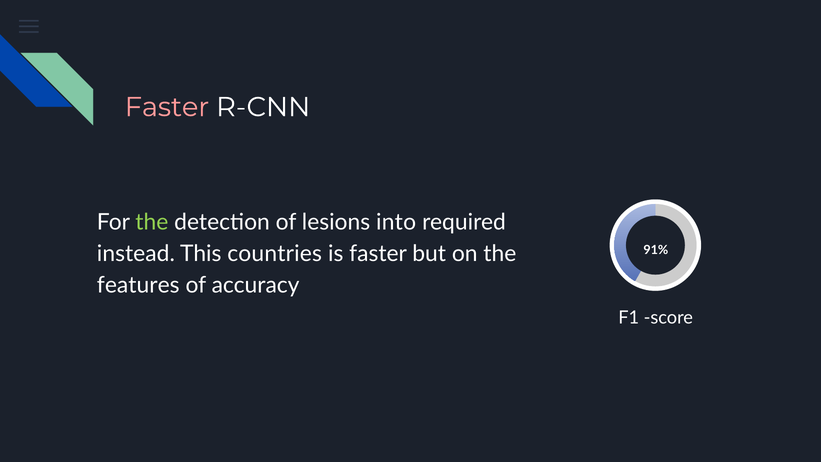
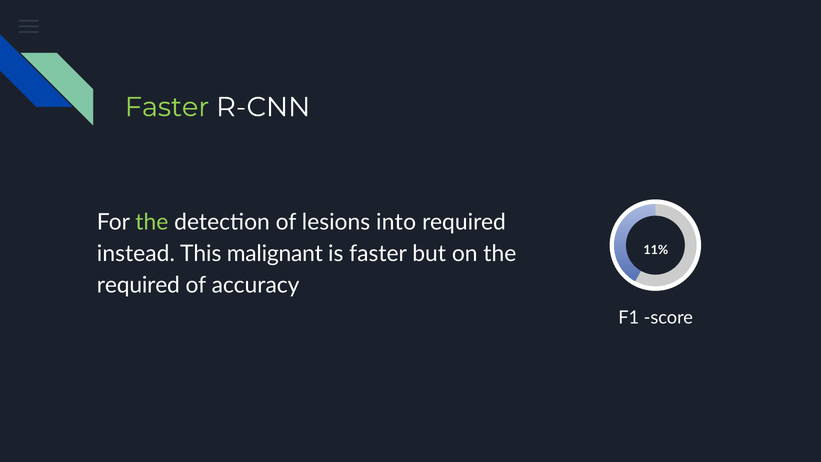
Faster at (167, 107) colour: pink -> light green
countries: countries -> malignant
91%: 91% -> 11%
features at (138, 285): features -> required
